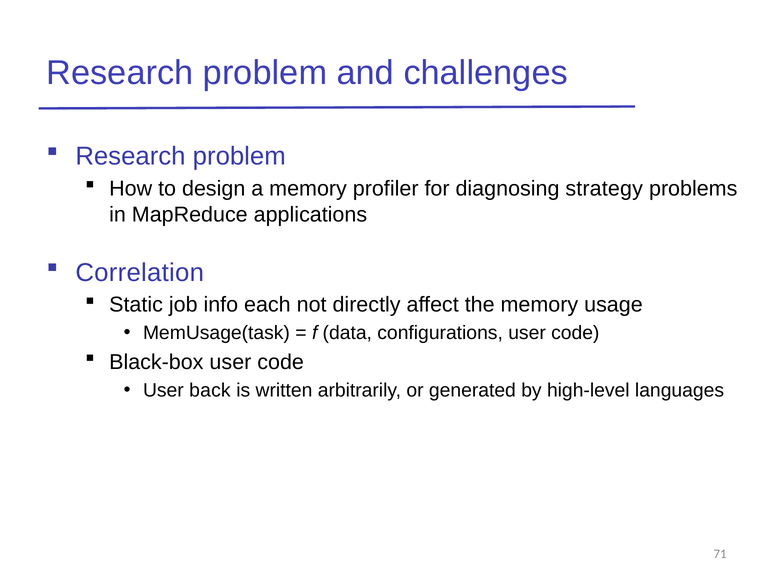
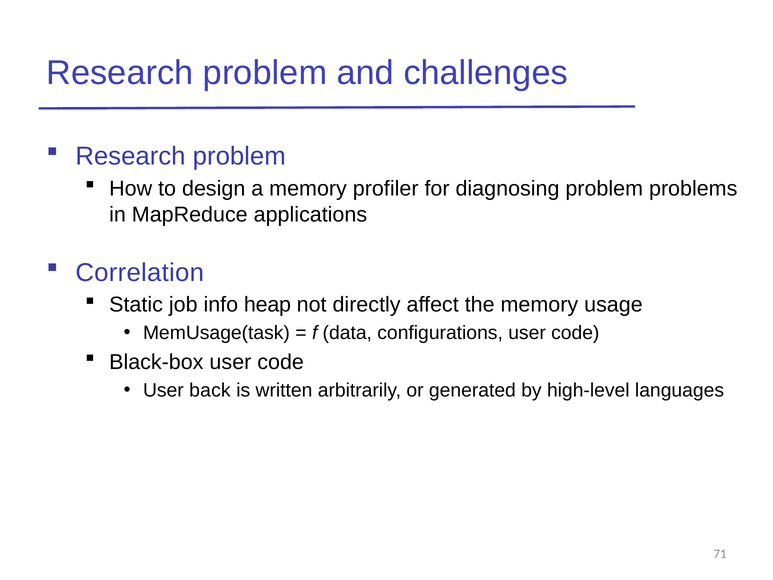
diagnosing strategy: strategy -> problem
each: each -> heap
